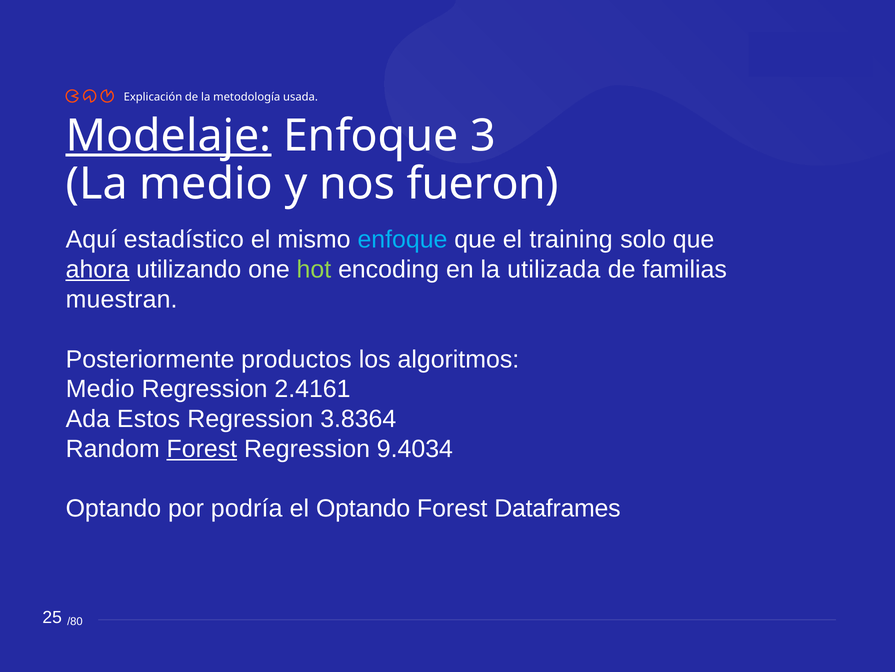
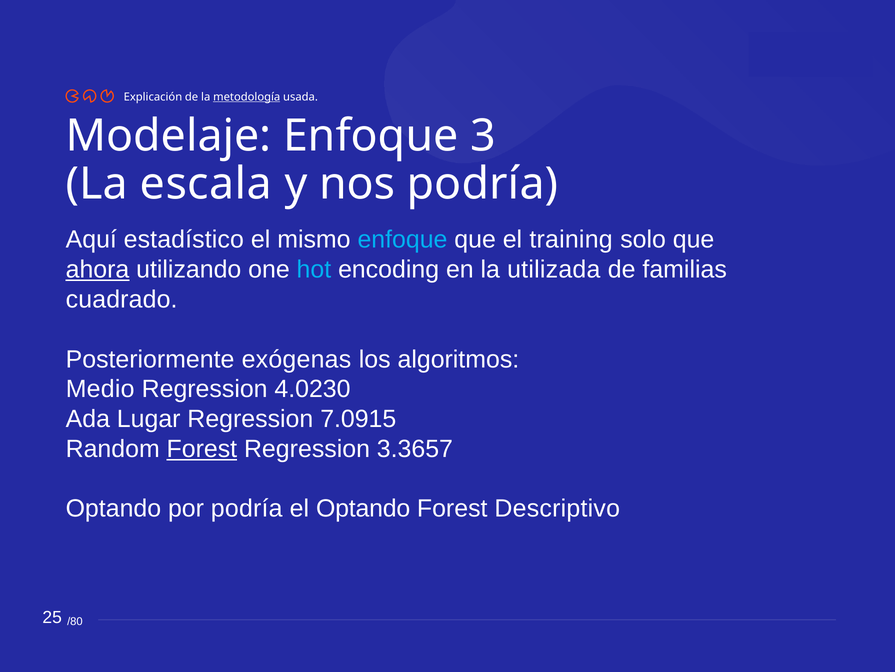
metodología underline: none -> present
Modelaje underline: present -> none
La medio: medio -> escala
nos fueron: fueron -> podría
hot colour: light green -> light blue
muestran: muestran -> cuadrado
productos: productos -> exógenas
2.4161: 2.4161 -> 4.0230
Estos: Estos -> Lugar
3.8364: 3.8364 -> 7.0915
9.4034: 9.4034 -> 3.3657
Dataframes: Dataframes -> Descriptivo
